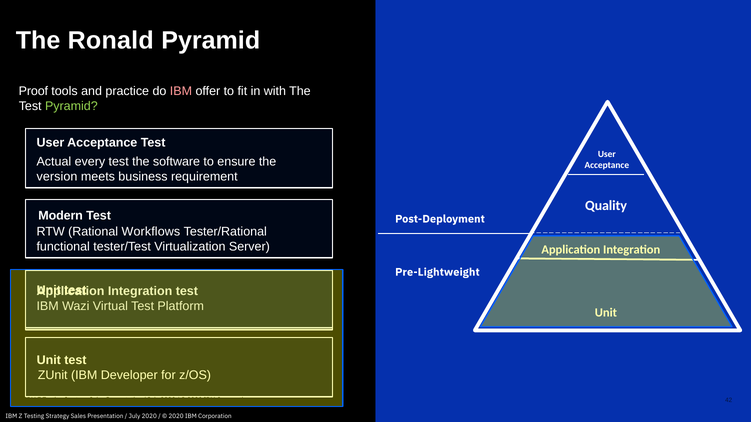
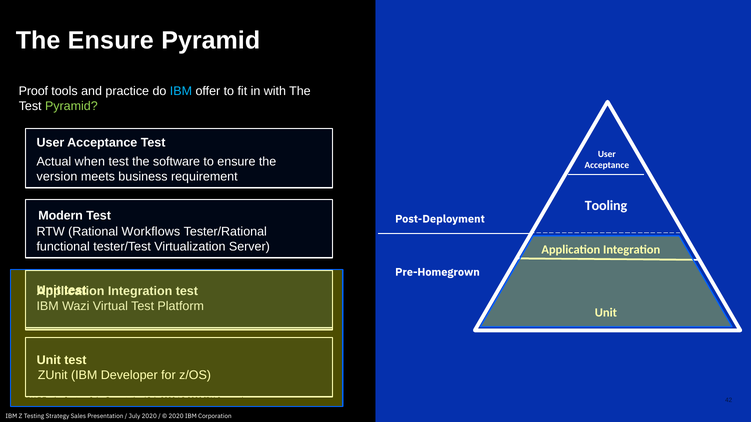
The Ronald: Ronald -> Ensure
IBM at (181, 91) colour: pink -> light blue
every: every -> when
Quality: Quality -> Tooling
Pre-Lightweight: Pre-Lightweight -> Pre-Homegrown
